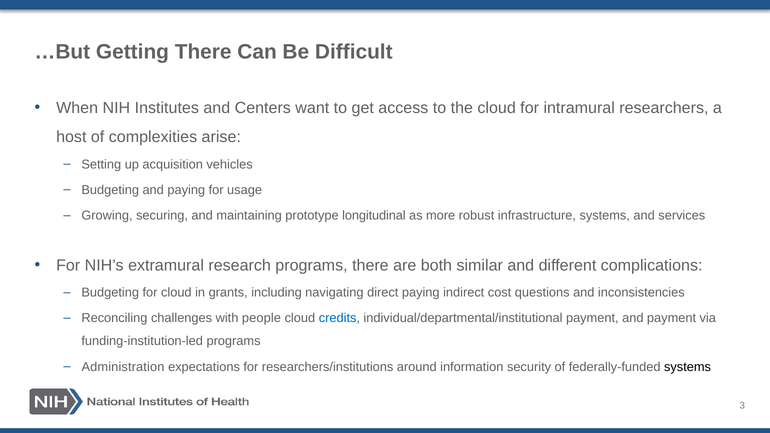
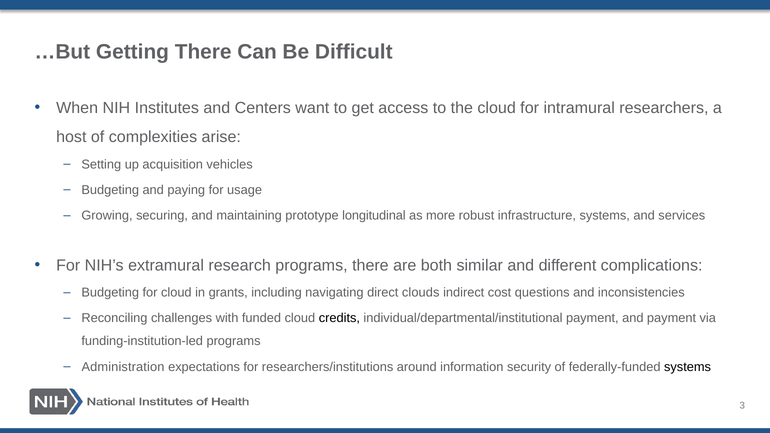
direct paying: paying -> clouds
people: people -> funded
credits colour: blue -> black
